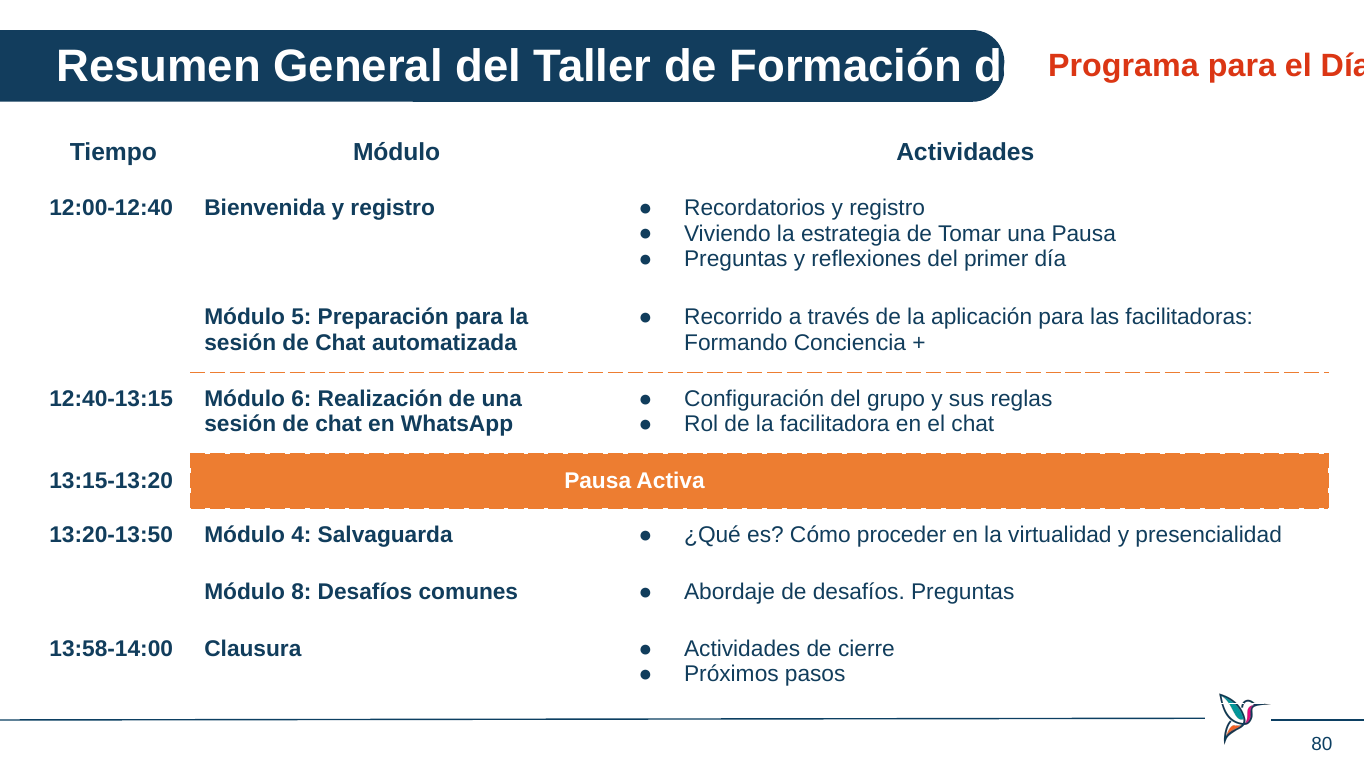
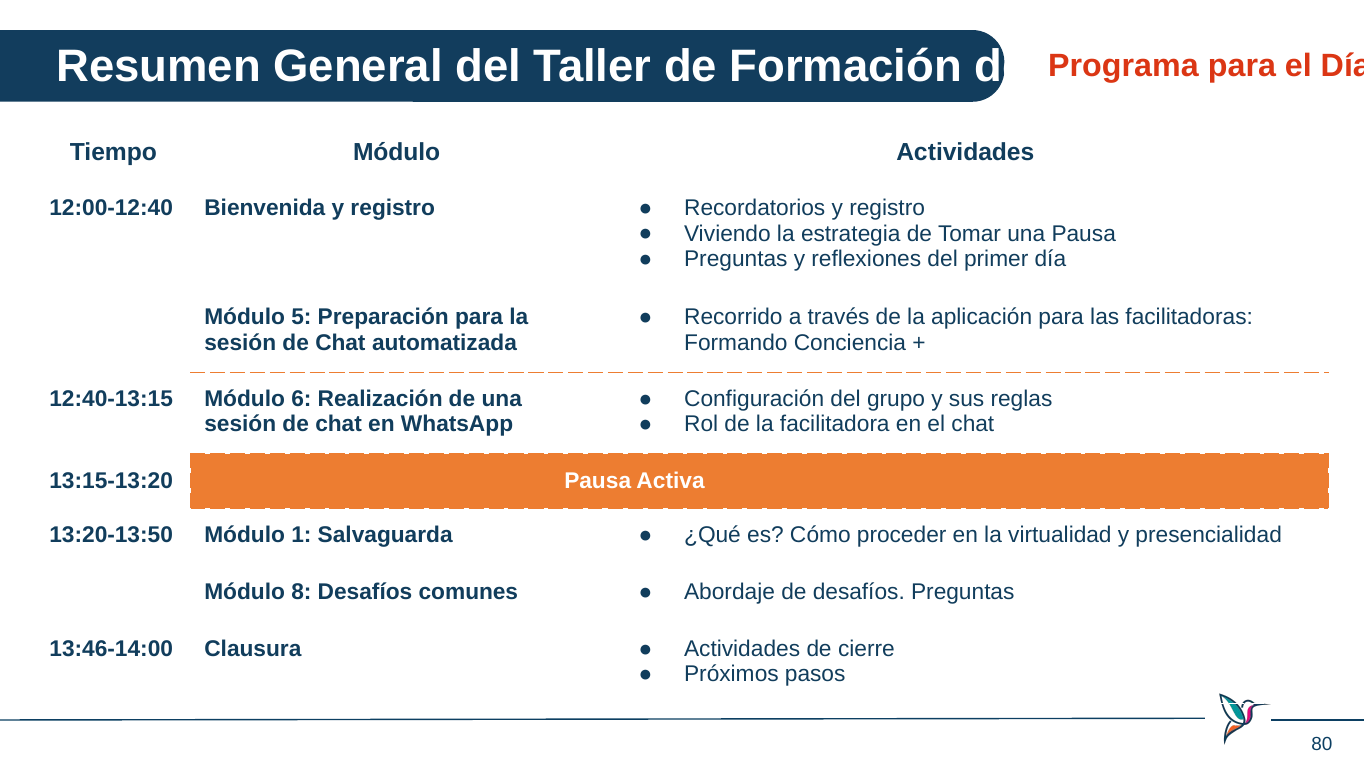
4: 4 -> 1
13:58-14:00: 13:58-14:00 -> 13:46-14:00
